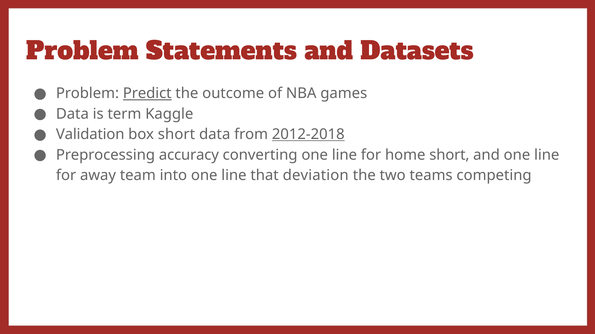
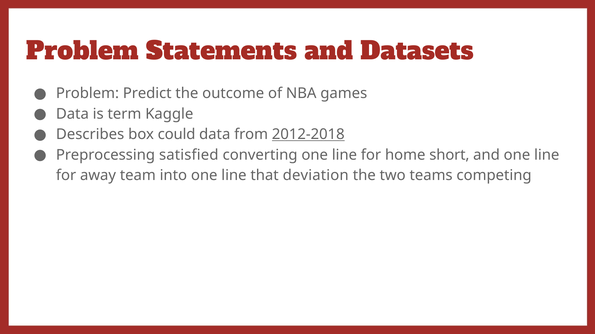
Predict underline: present -> none
Validation: Validation -> Describes
box short: short -> could
accuracy: accuracy -> satisfied
